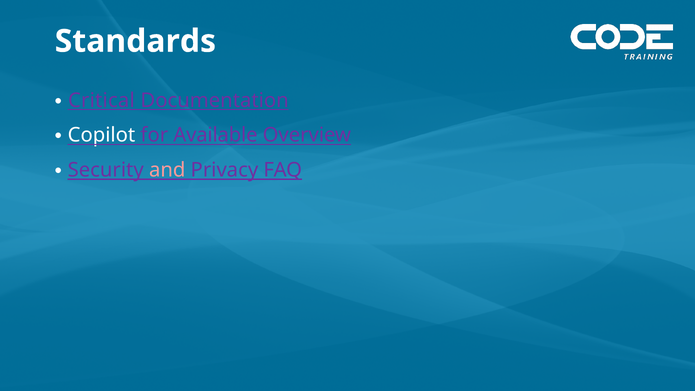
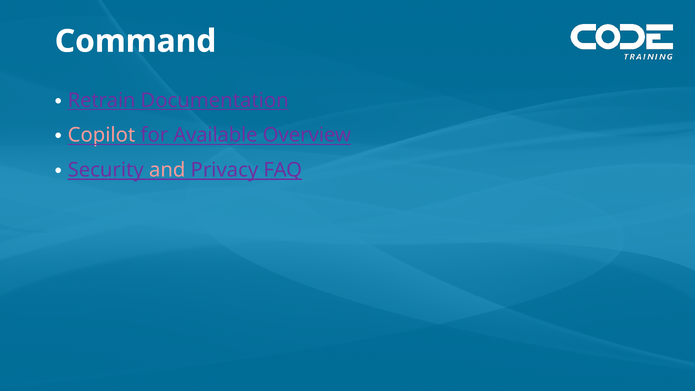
Standards: Standards -> Command
Critical: Critical -> Retrain
Copilot colour: white -> pink
